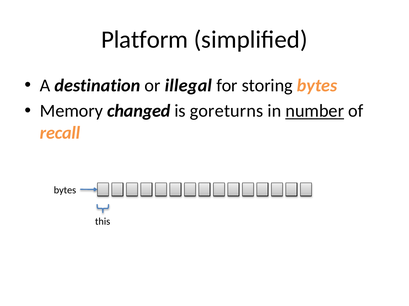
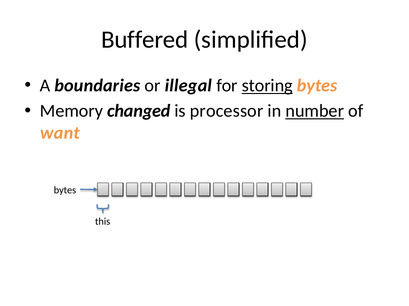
Platform: Platform -> Buffered
destination: destination -> boundaries
storing underline: none -> present
goreturns: goreturns -> processor
recall: recall -> want
